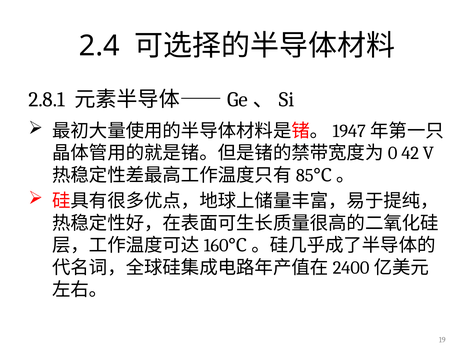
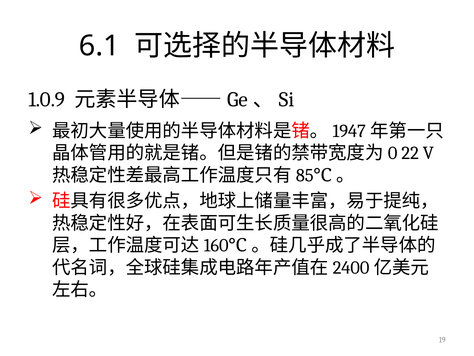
2.4: 2.4 -> 6.1
2.8.1: 2.8.1 -> 1.0.9
42: 42 -> 22
